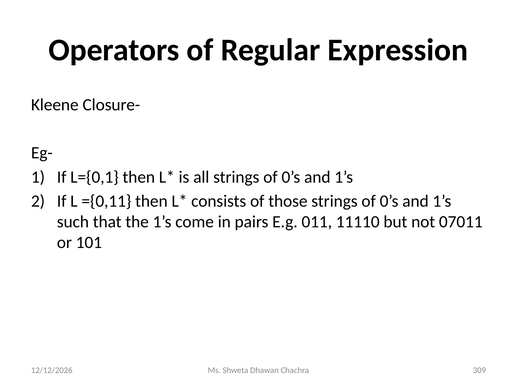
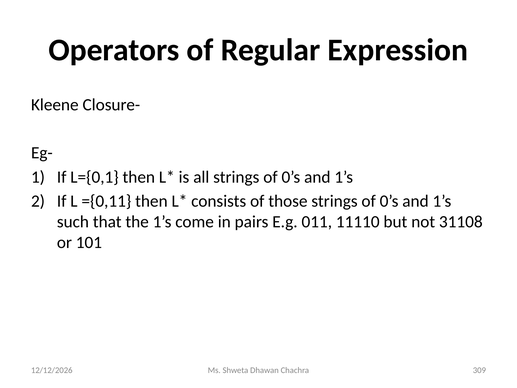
07011: 07011 -> 31108
